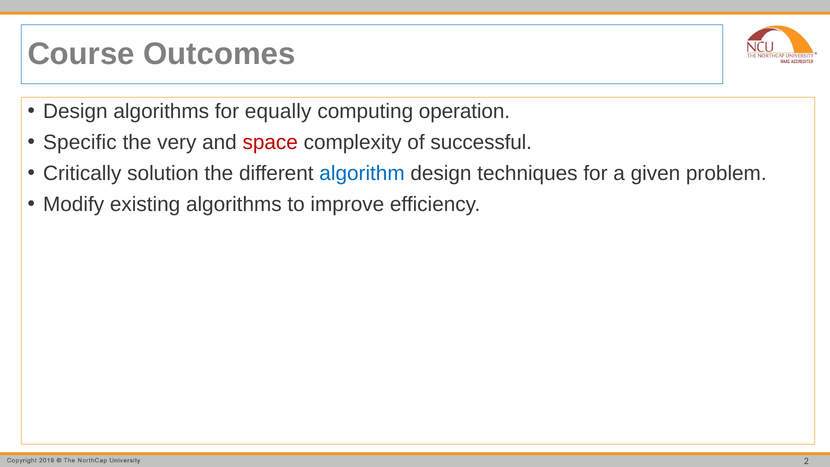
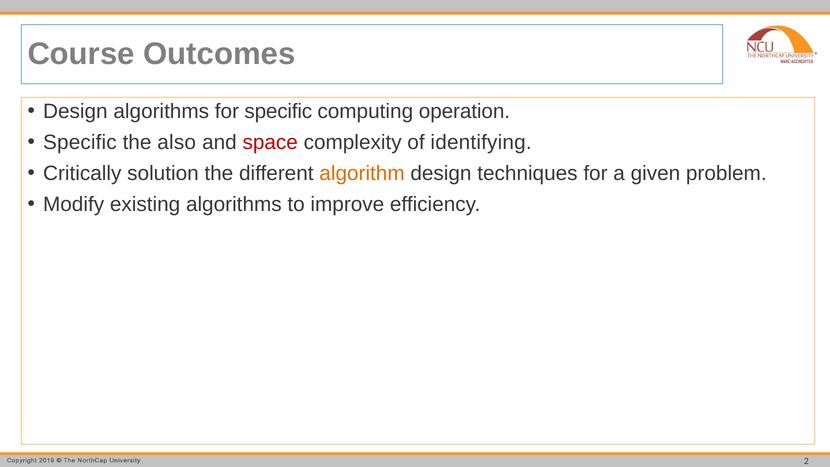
for equally: equally -> specific
very: very -> also
successful: successful -> identifying
algorithm colour: blue -> orange
